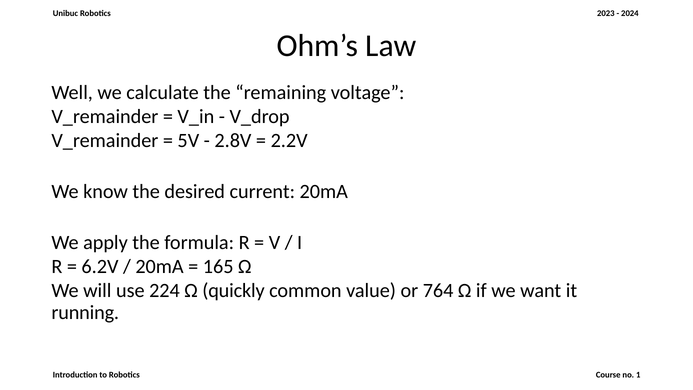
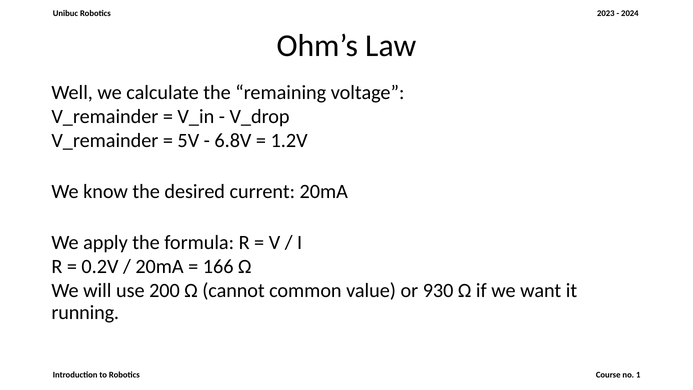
2.8V: 2.8V -> 6.8V
2.2V: 2.2V -> 1.2V
6.2V: 6.2V -> 0.2V
165: 165 -> 166
224: 224 -> 200
quickly: quickly -> cannot
764: 764 -> 930
